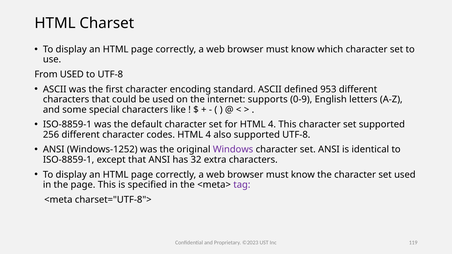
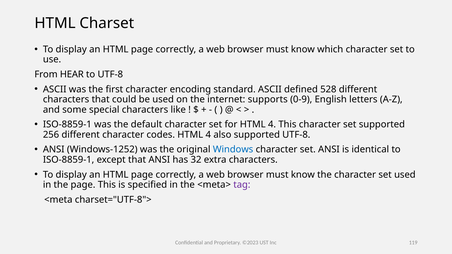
From USED: USED -> HEAR
953: 953 -> 528
Windows colour: purple -> blue
